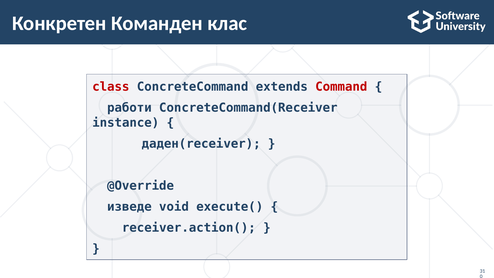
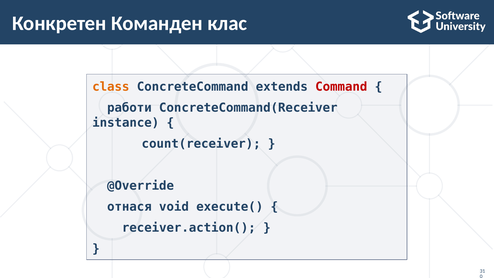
class colour: red -> orange
даден(receiver: даден(receiver -> count(receiver
изведе: изведе -> отнася
